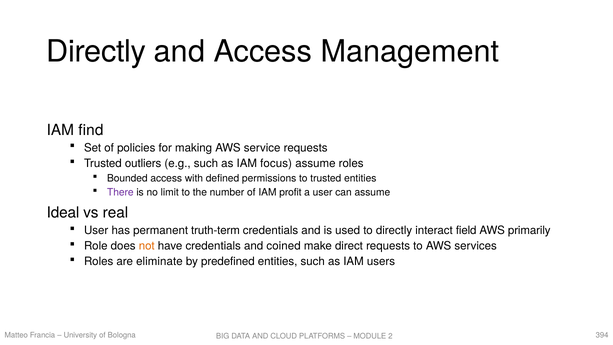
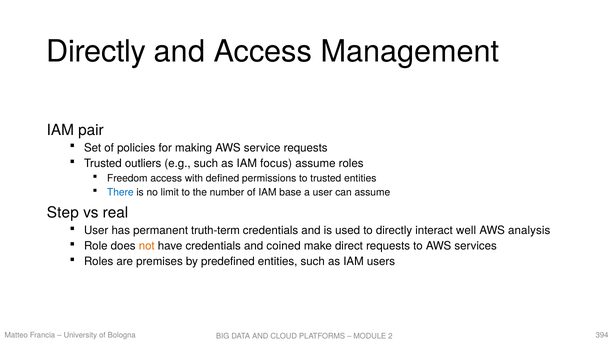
find: find -> pair
Bounded: Bounded -> Freedom
There colour: purple -> blue
profit: profit -> base
Ideal: Ideal -> Step
field: field -> well
primarily: primarily -> analysis
eliminate: eliminate -> premises
